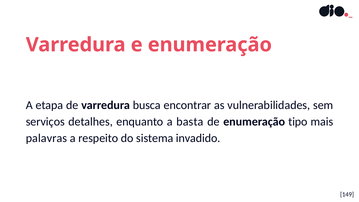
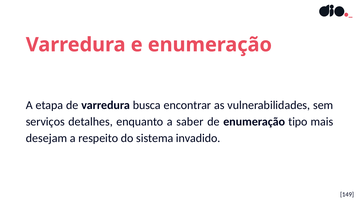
basta: basta -> saber
palavras: palavras -> desejam
